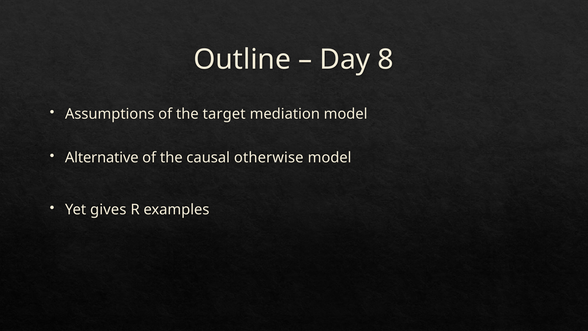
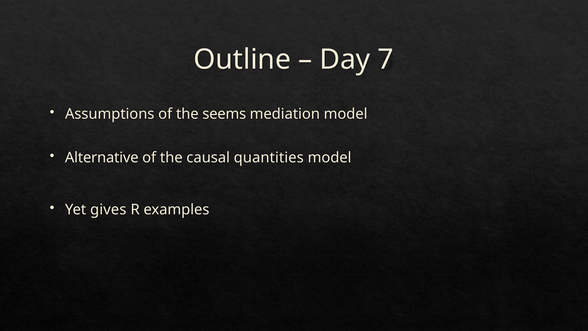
8: 8 -> 7
target: target -> seems
otherwise: otherwise -> quantities
